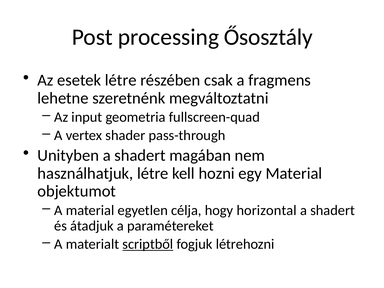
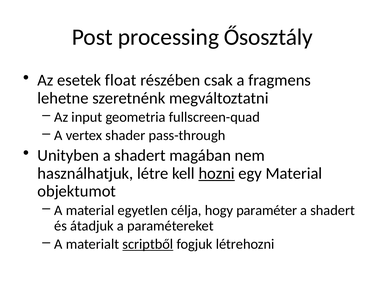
esetek létre: létre -> float
hozni underline: none -> present
horizontal: horizontal -> paraméter
